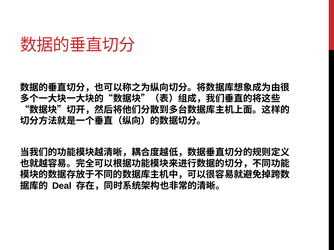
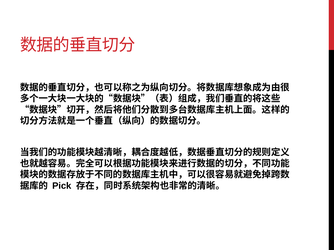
Deal: Deal -> Pick
